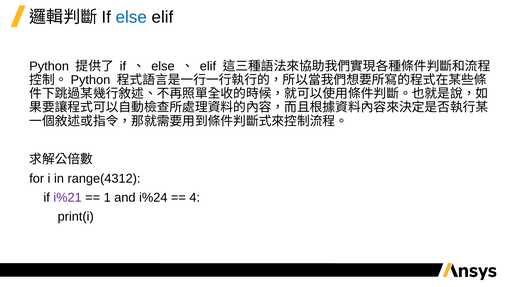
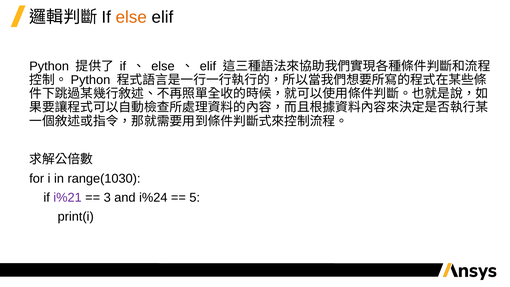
else at (131, 17) colour: blue -> orange
range(4312: range(4312 -> range(1030
1: 1 -> 3
4: 4 -> 5
